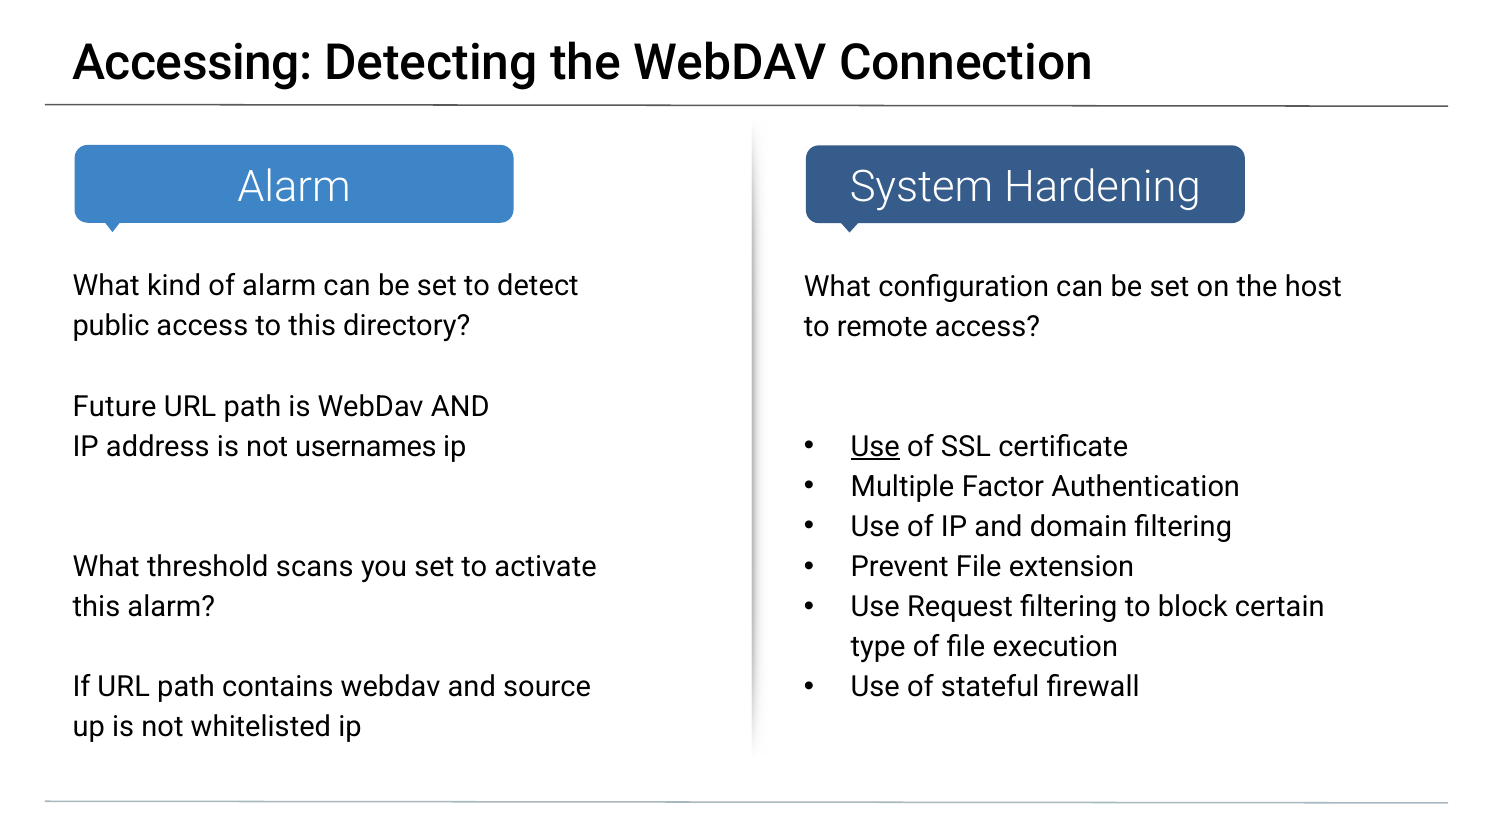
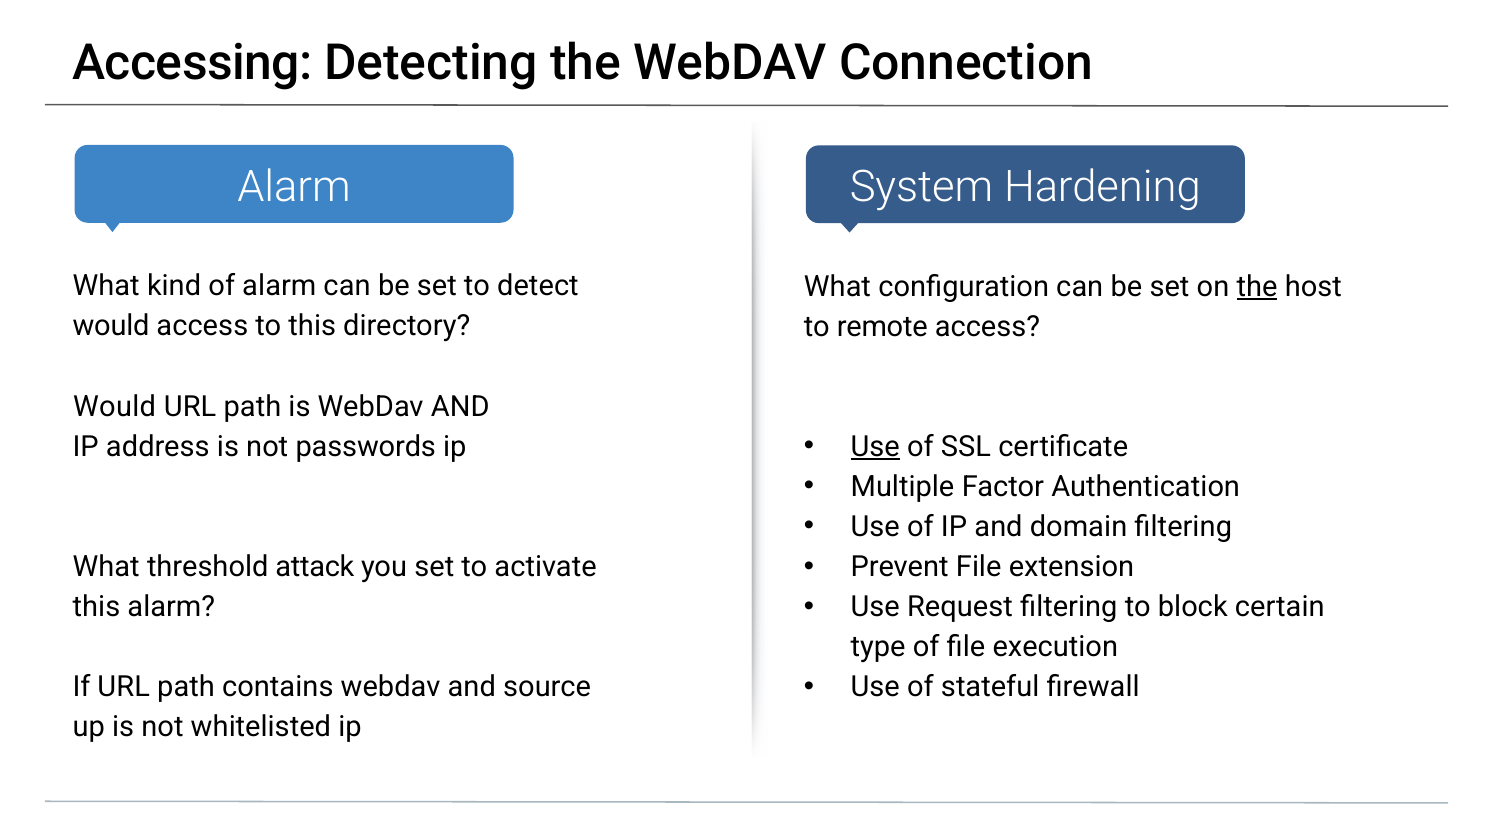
the at (1257, 287) underline: none -> present
public at (111, 326): public -> would
Future at (115, 406): Future -> Would
usernames: usernames -> passwords
scans: scans -> attack
